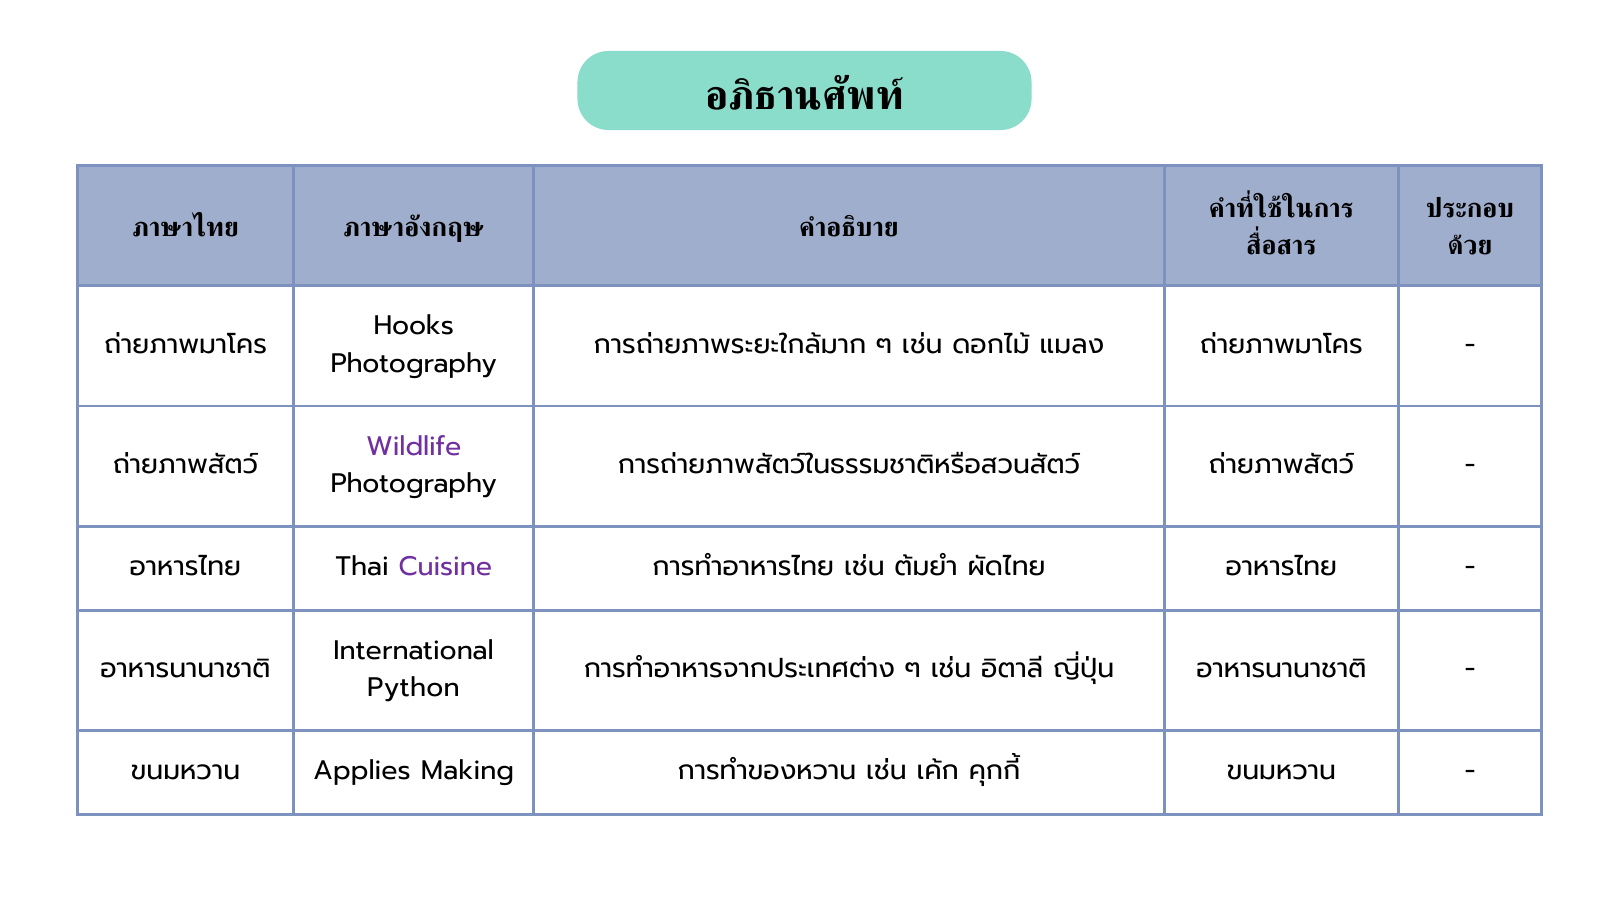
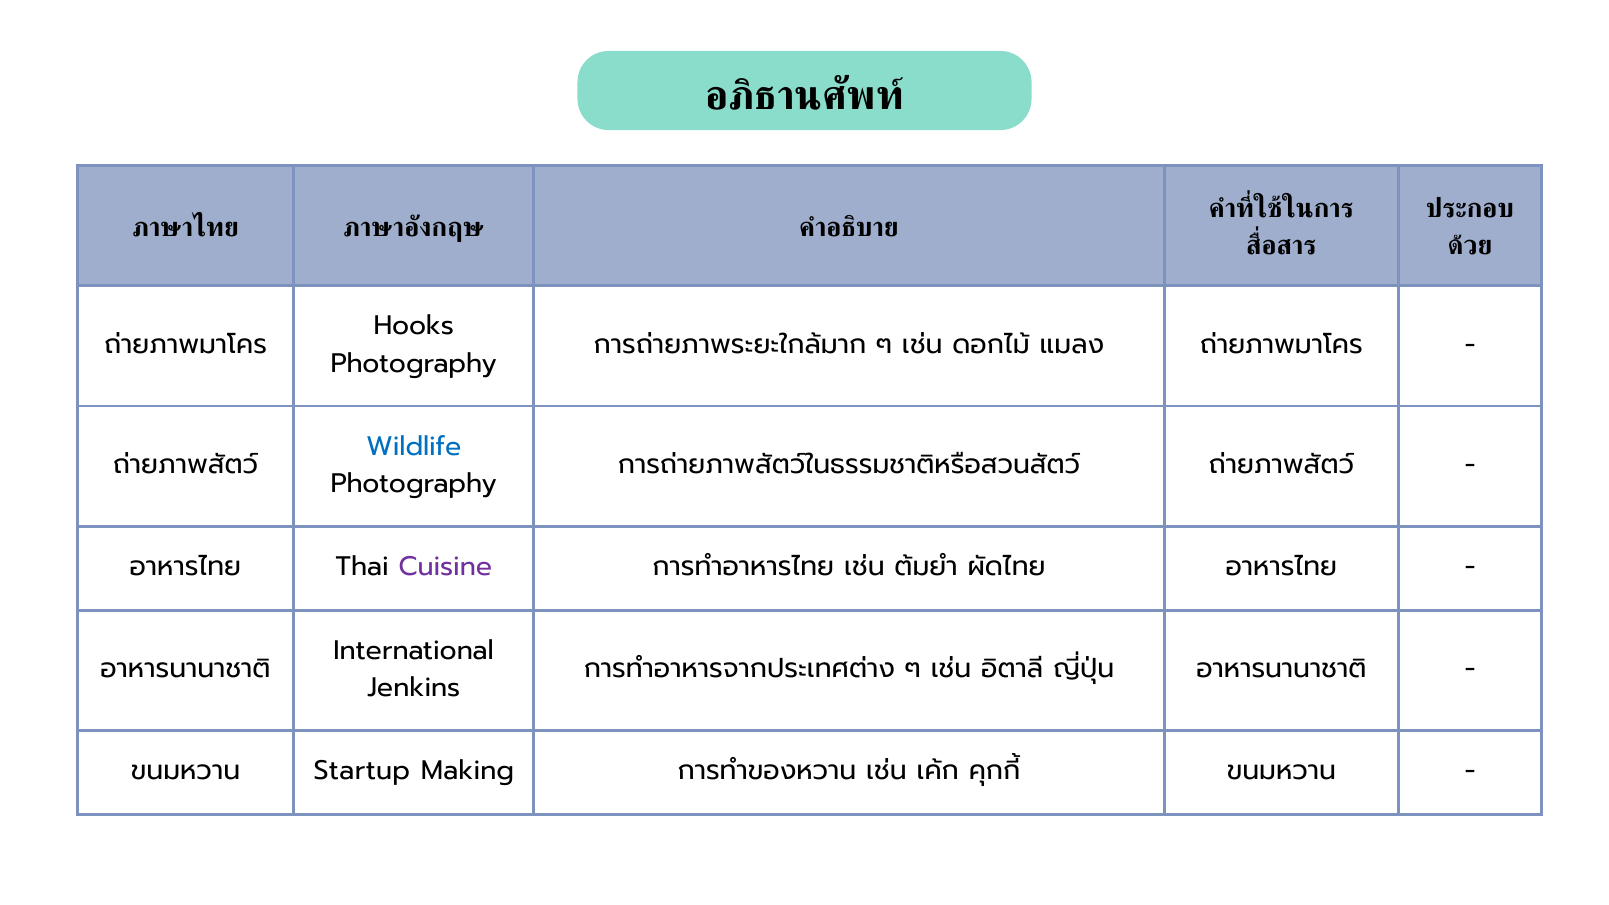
Wildlife colour: purple -> blue
Python: Python -> Jenkins
Applies: Applies -> Startup
